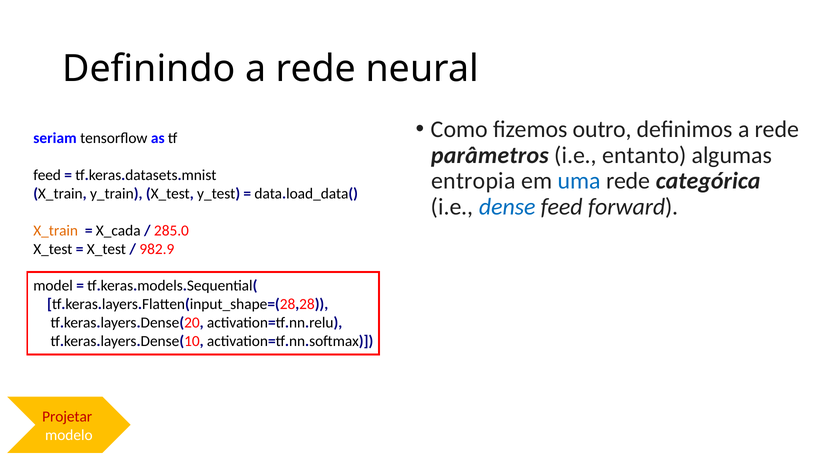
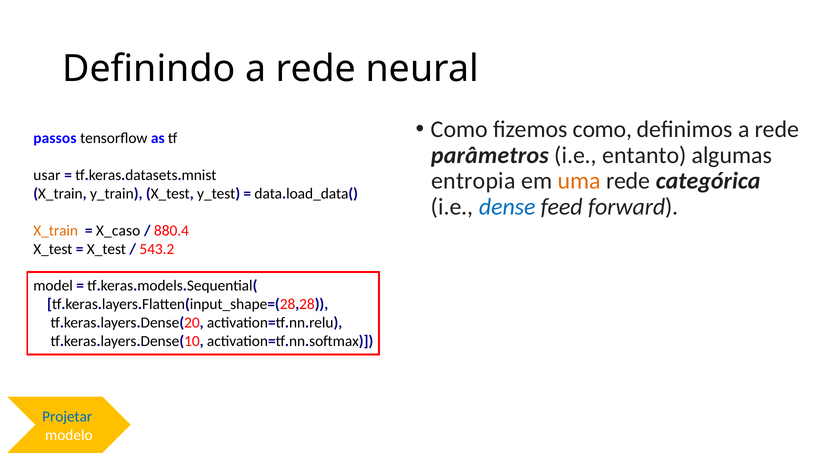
fizemos outro: outro -> como
seriam: seriam -> passos
feed at (47, 175): feed -> usar
uma colour: blue -> orange
X_cada: X_cada -> X_caso
285.0: 285.0 -> 880.4
982.9: 982.9 -> 543.2
Projetar colour: red -> blue
